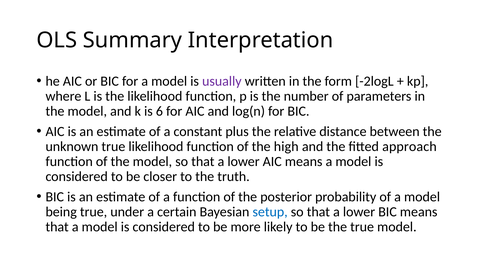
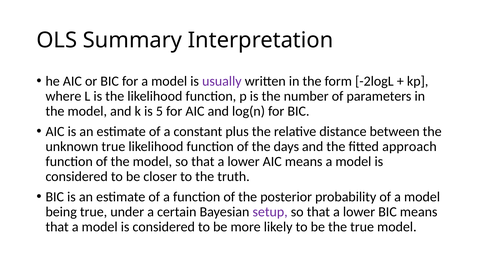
6: 6 -> 5
high: high -> days
setup colour: blue -> purple
